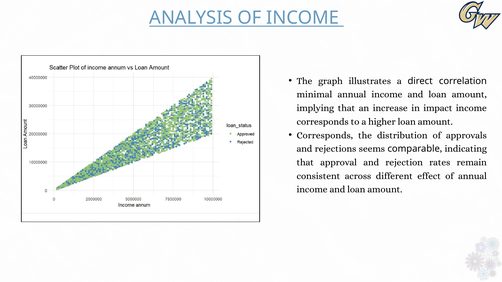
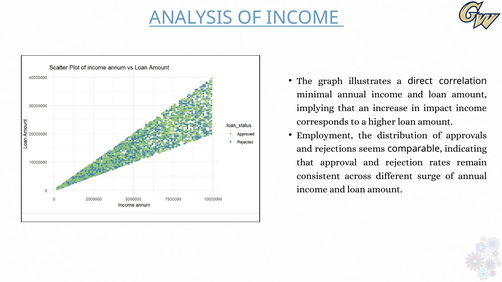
Corresponds at (325, 135): Corresponds -> Employment
effect: effect -> surge
